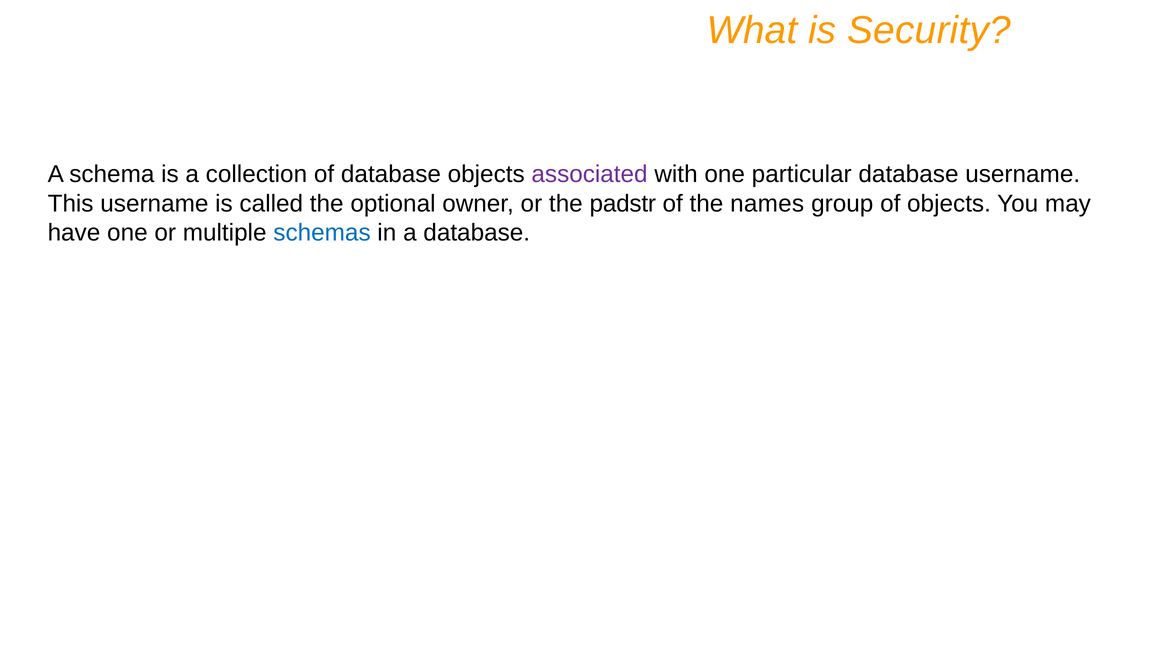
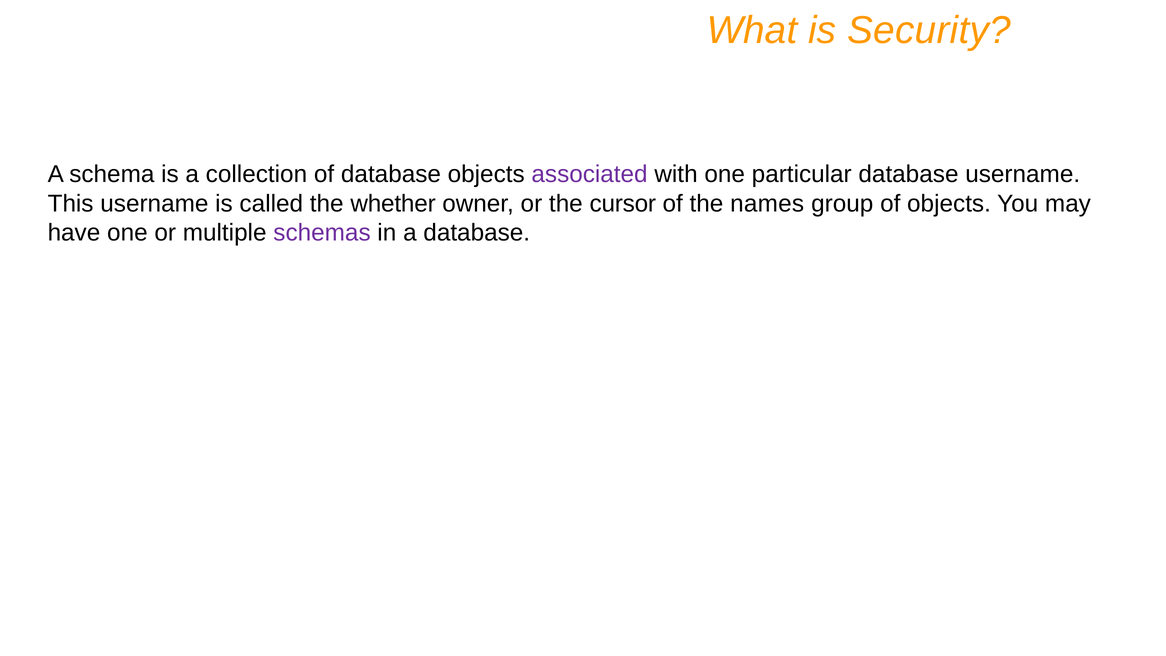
optional: optional -> whether
padstr: padstr -> cursor
schemas colour: blue -> purple
